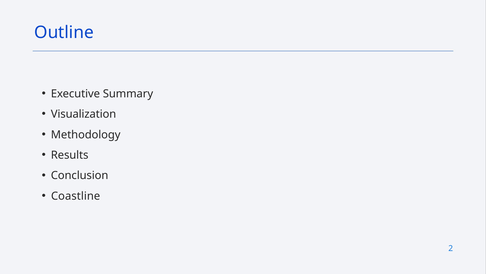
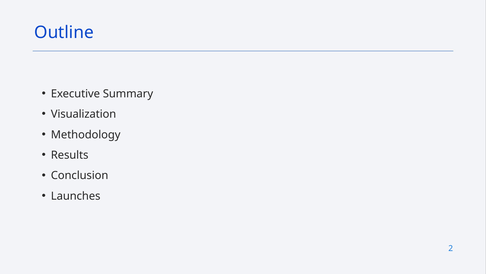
Coastline: Coastline -> Launches
